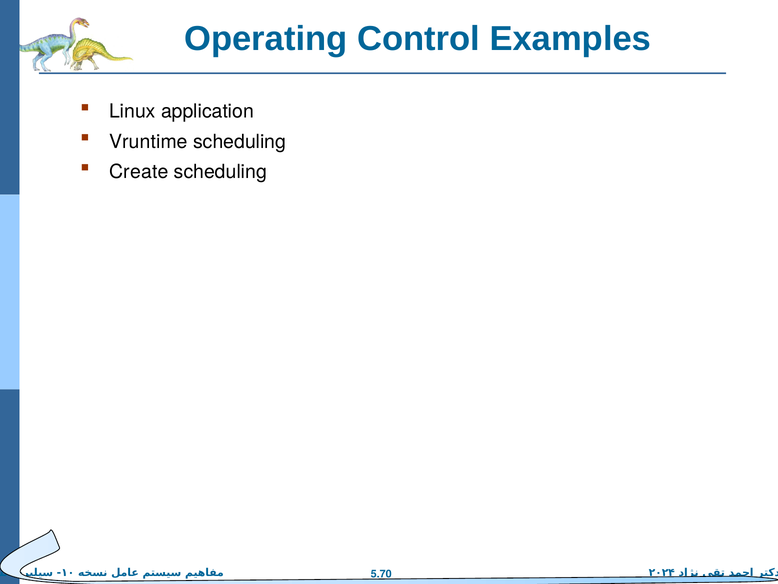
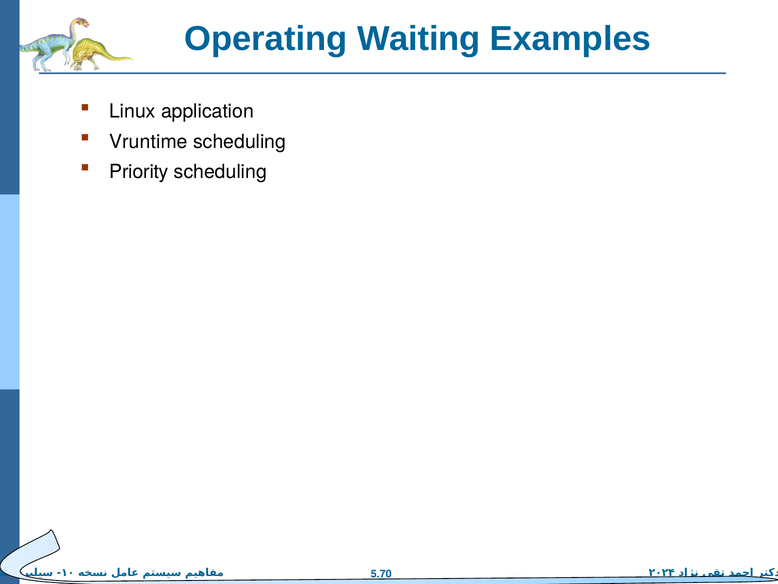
Control: Control -> Waiting
Create: Create -> Priority
